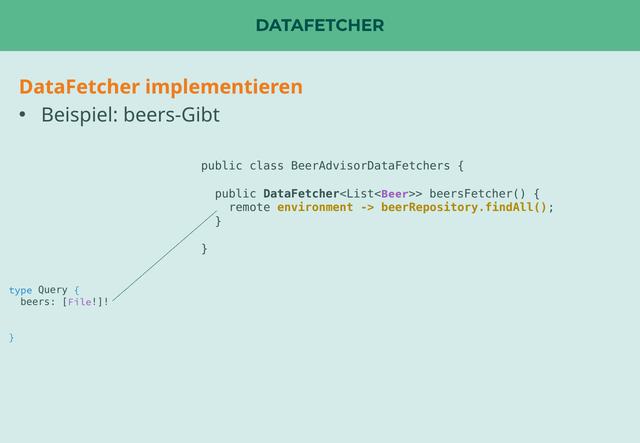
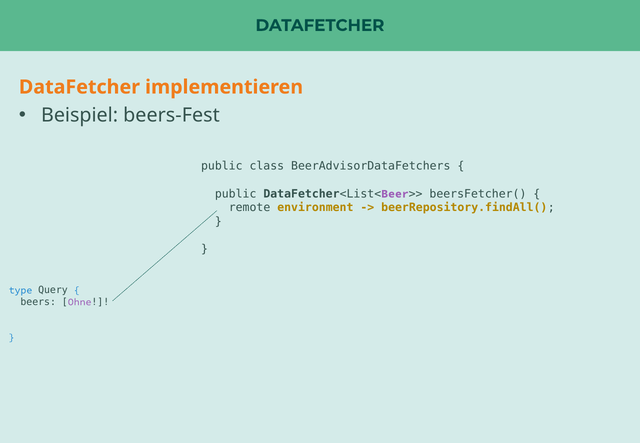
beers-Gibt: beers-Gibt -> beers-Fest
File: File -> Ohne
